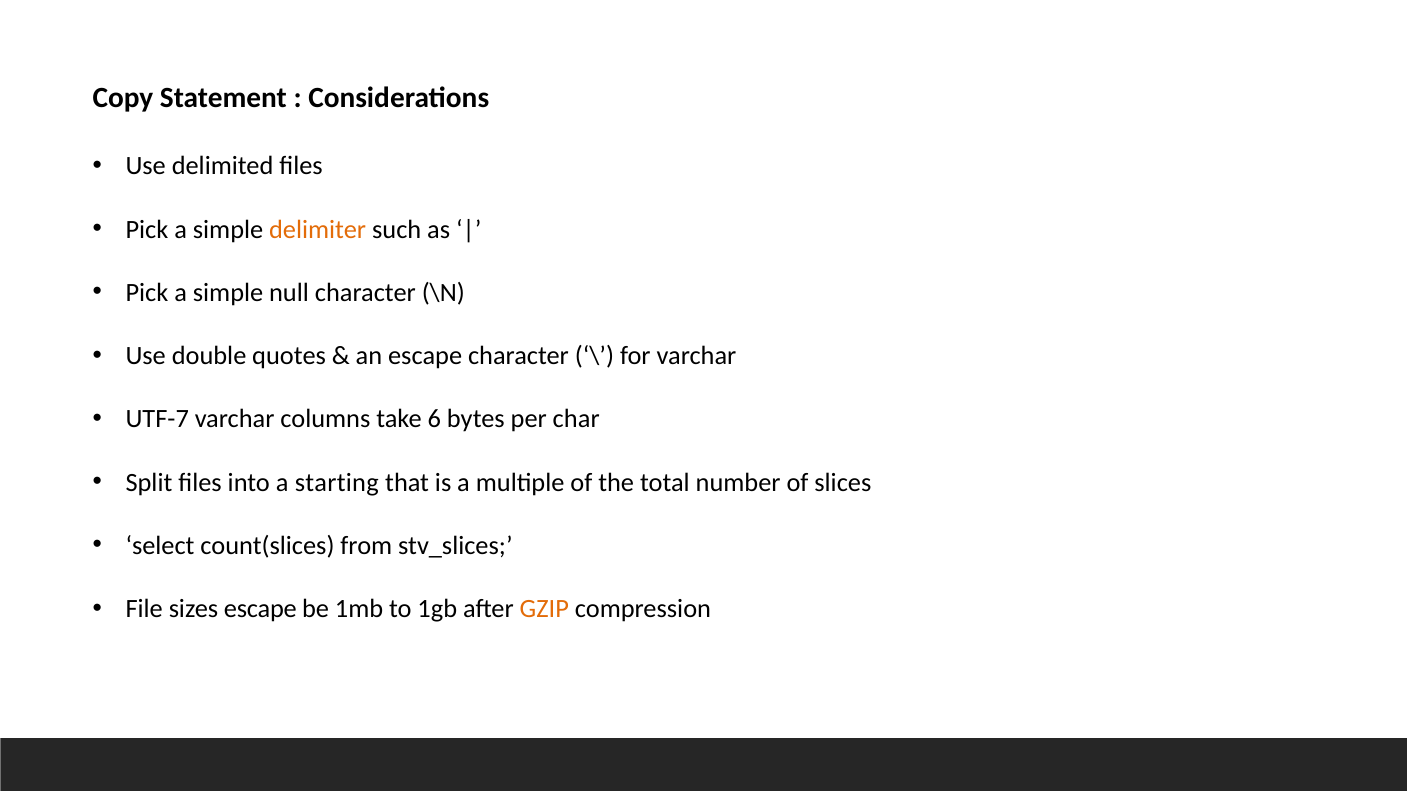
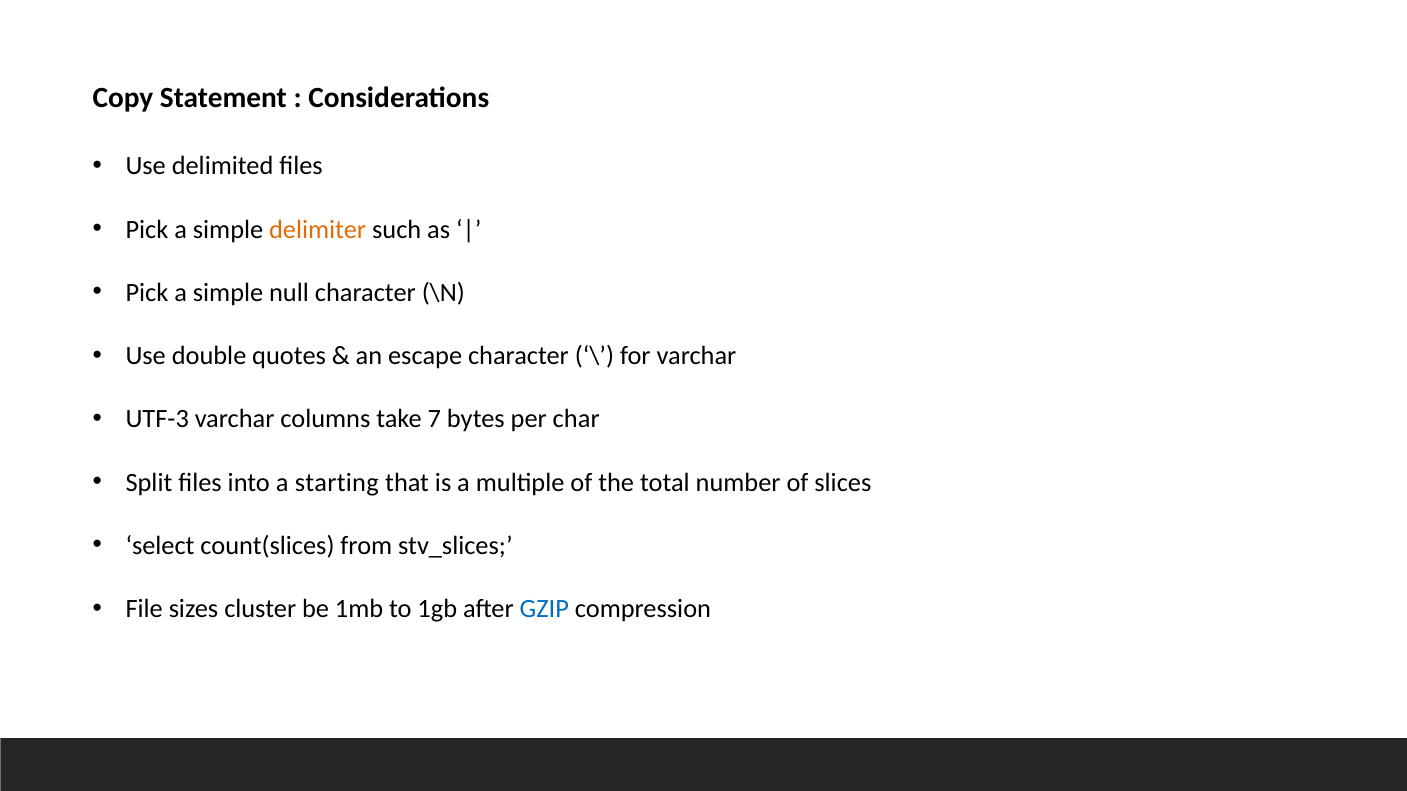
UTF-7: UTF-7 -> UTF-3
6: 6 -> 7
sizes escape: escape -> cluster
GZIP colour: orange -> blue
